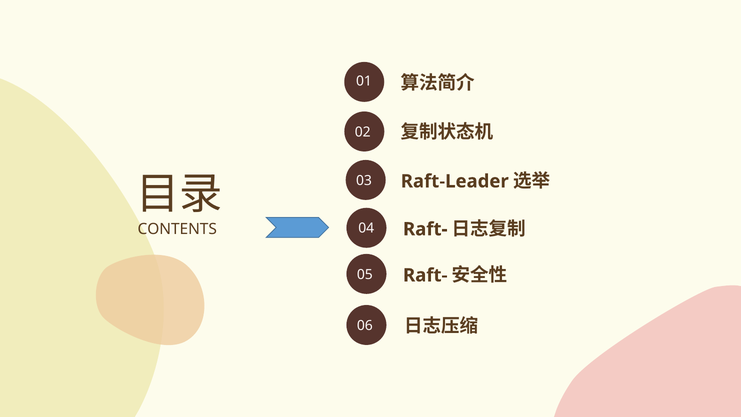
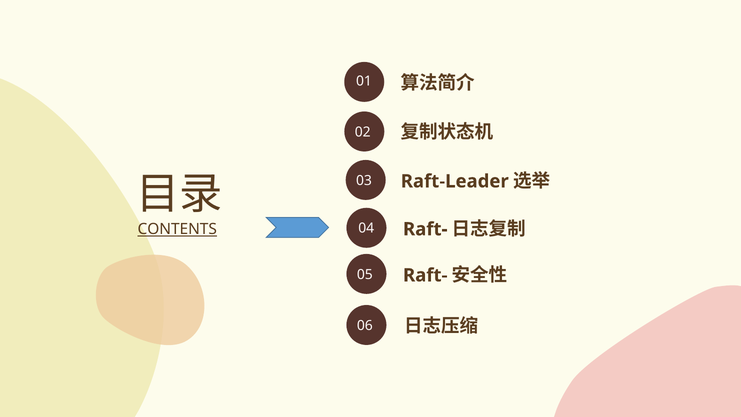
CONTENTS underline: none -> present
